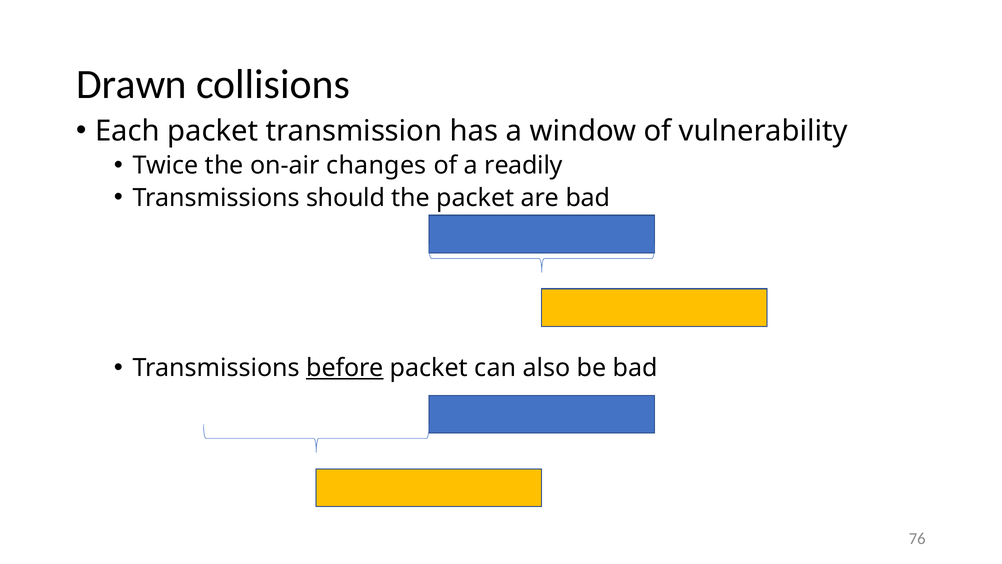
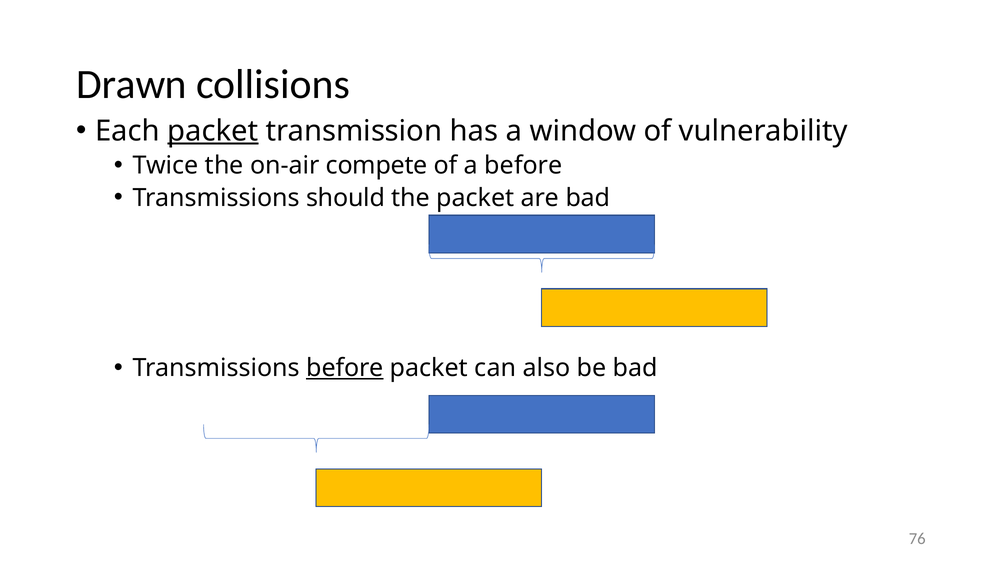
packet at (213, 131) underline: none -> present
changes: changes -> compete
a readily: readily -> before
